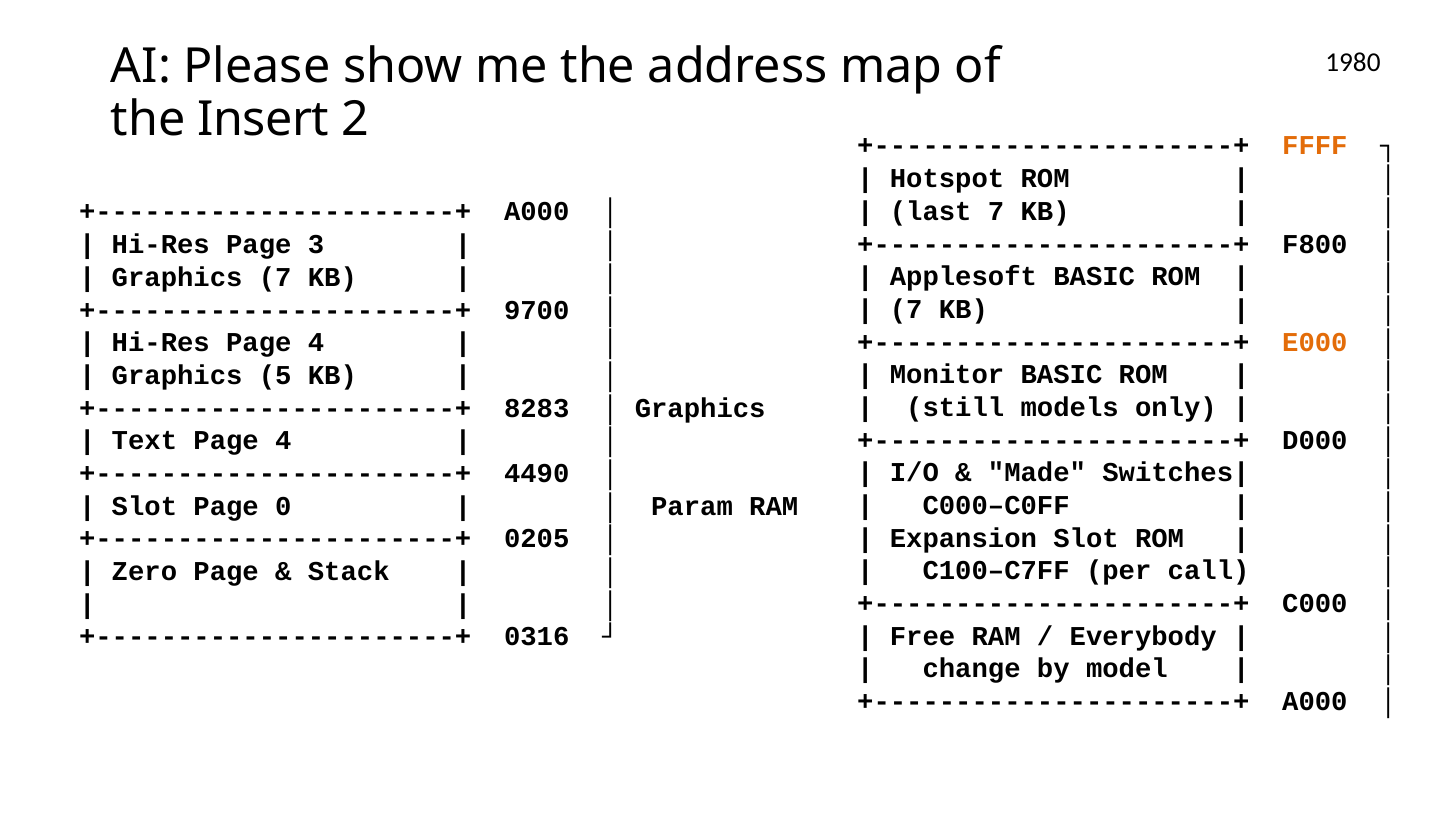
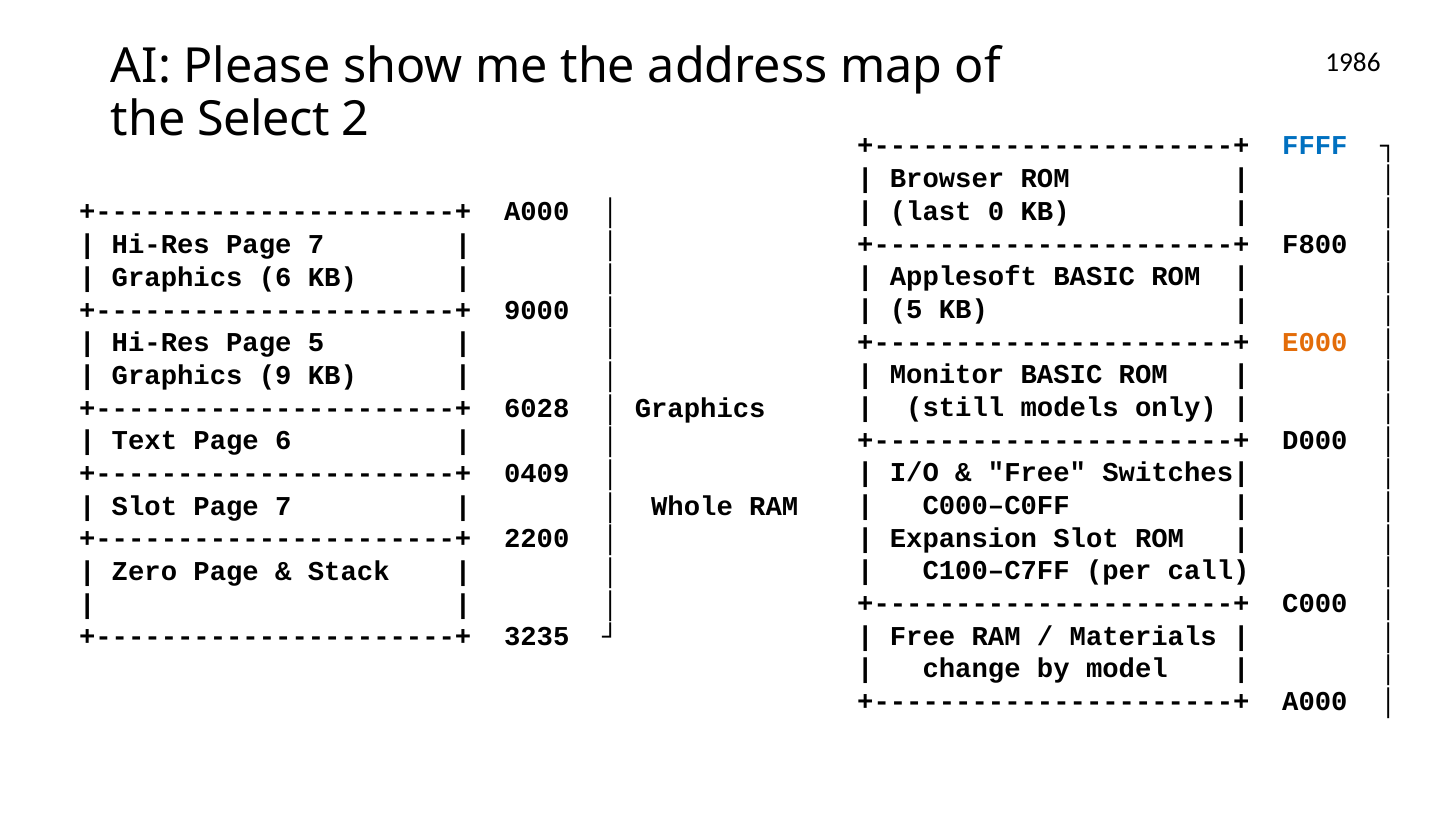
1980: 1980 -> 1986
Insert: Insert -> Select
FFFF colour: orange -> blue
Hotspot: Hotspot -> Browser
last 7: 7 -> 0
Hi-Res Page 3: 3 -> 7
Graphics 7: 7 -> 6
7 at (906, 310): 7 -> 5
9700: 9700 -> 9000
Hi-Res Page 4: 4 -> 5
5: 5 -> 9
8283: 8283 -> 6028
Text Page 4: 4 -> 6
Made at (1037, 473): Made -> Free
4490: 4490 -> 0409
0 at (283, 506): 0 -> 7
Param: Param -> Whole
0205: 0205 -> 2200
Everybody: Everybody -> Materials
0316: 0316 -> 3235
